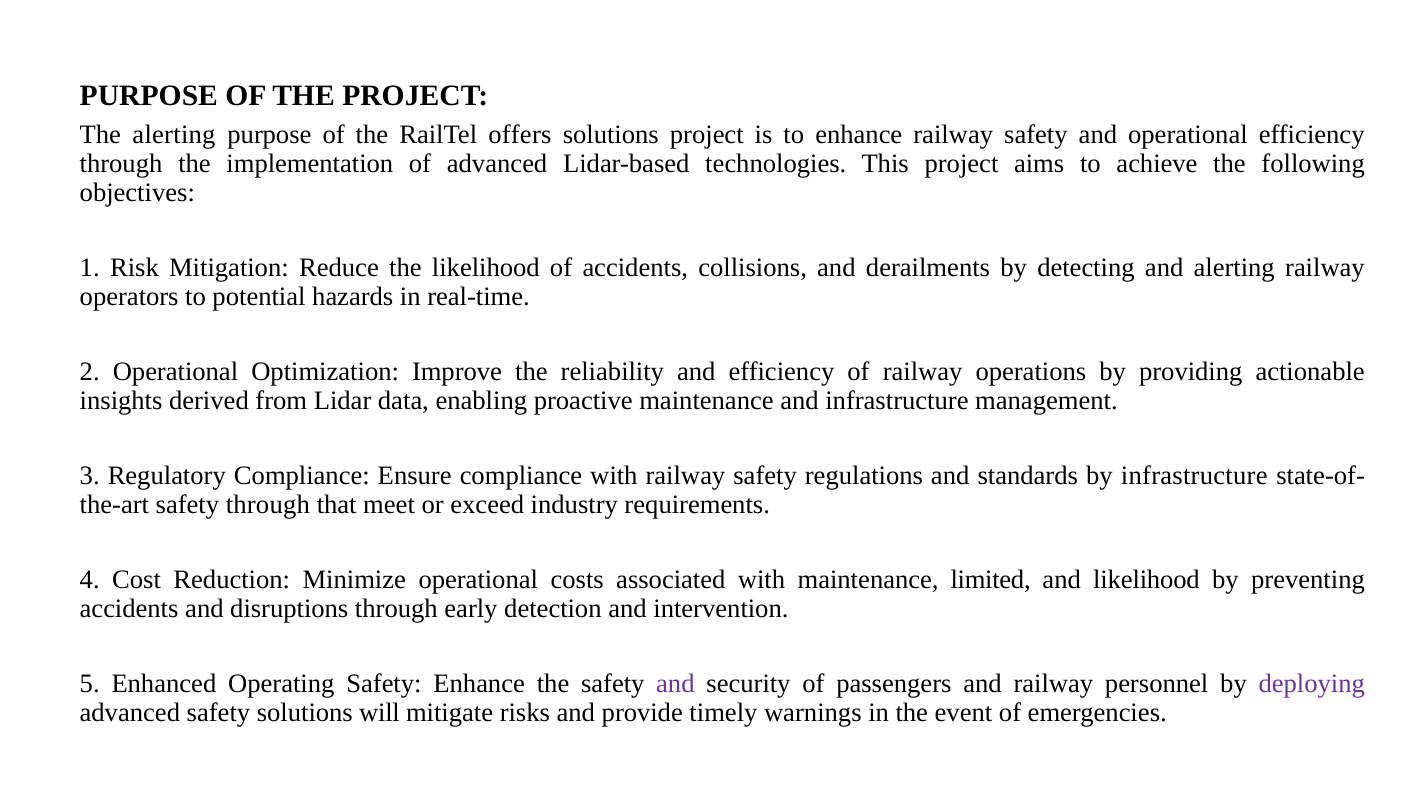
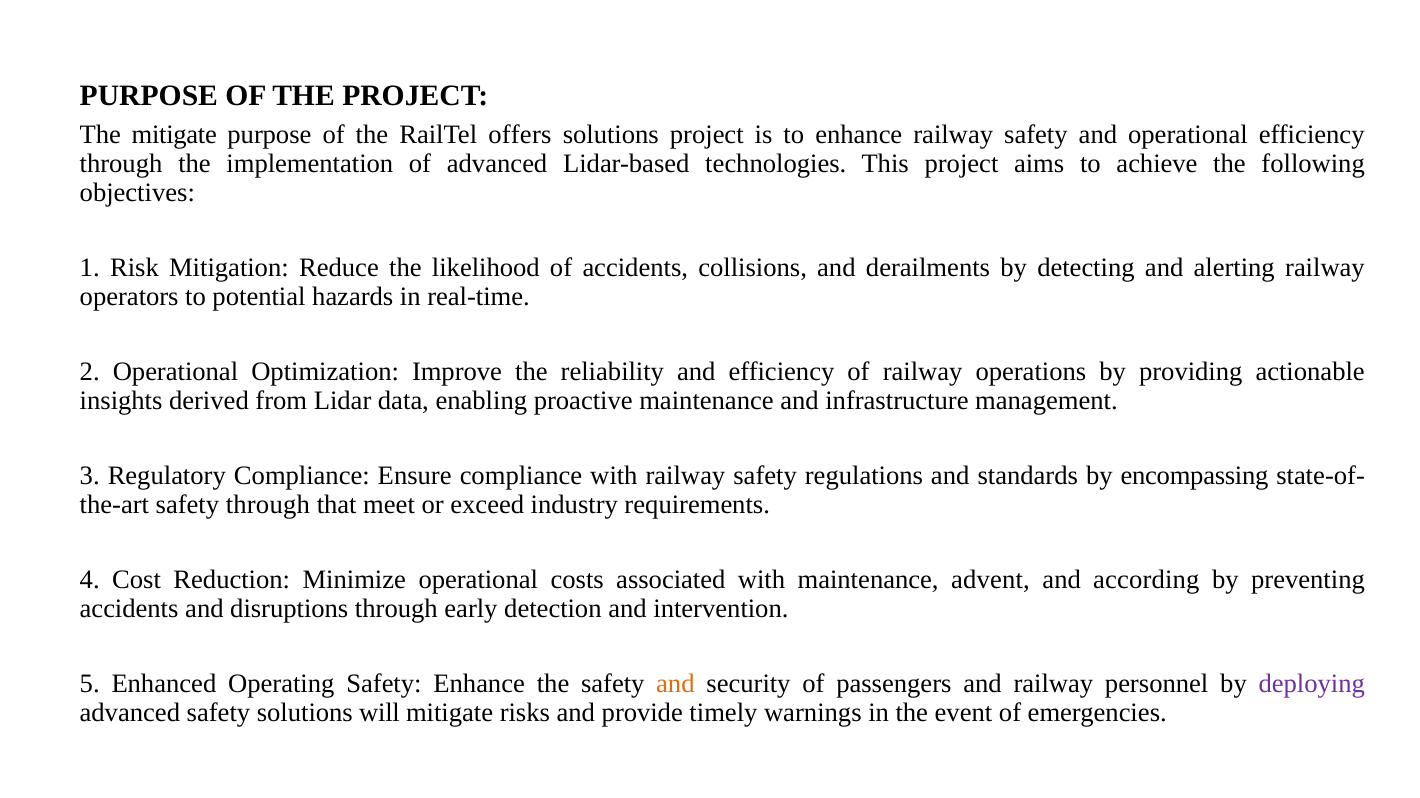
The alerting: alerting -> mitigate
by infrastructure: infrastructure -> encompassing
limited: limited -> advent
and likelihood: likelihood -> according
and at (675, 684) colour: purple -> orange
